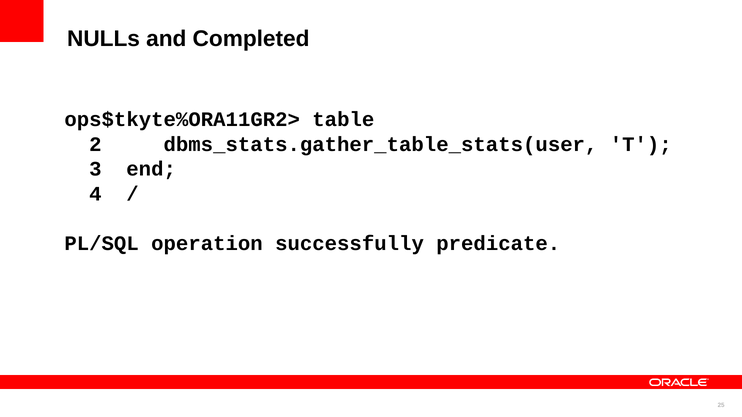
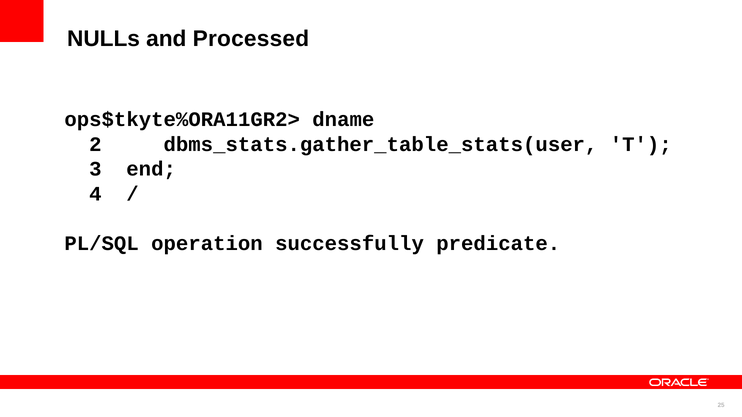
Completed: Completed -> Processed
table: table -> dname
